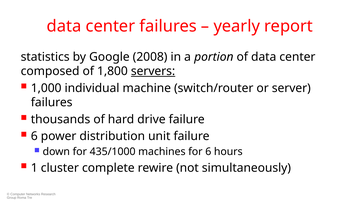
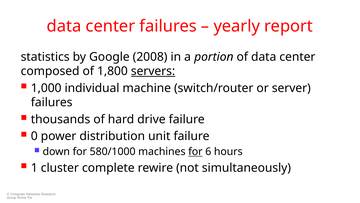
6 at (34, 136): 6 -> 0
435/1000: 435/1000 -> 580/1000
for at (195, 151) underline: none -> present
